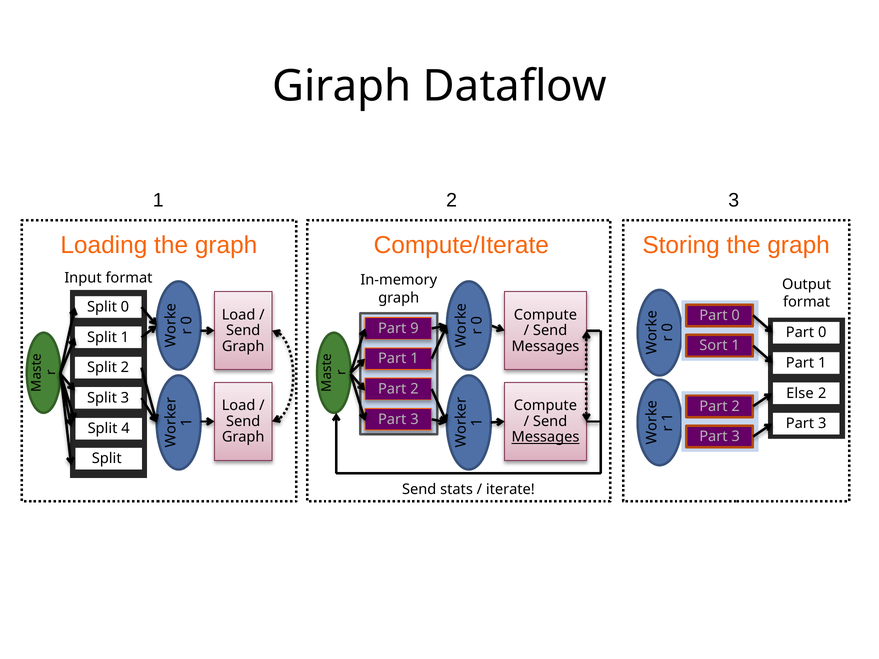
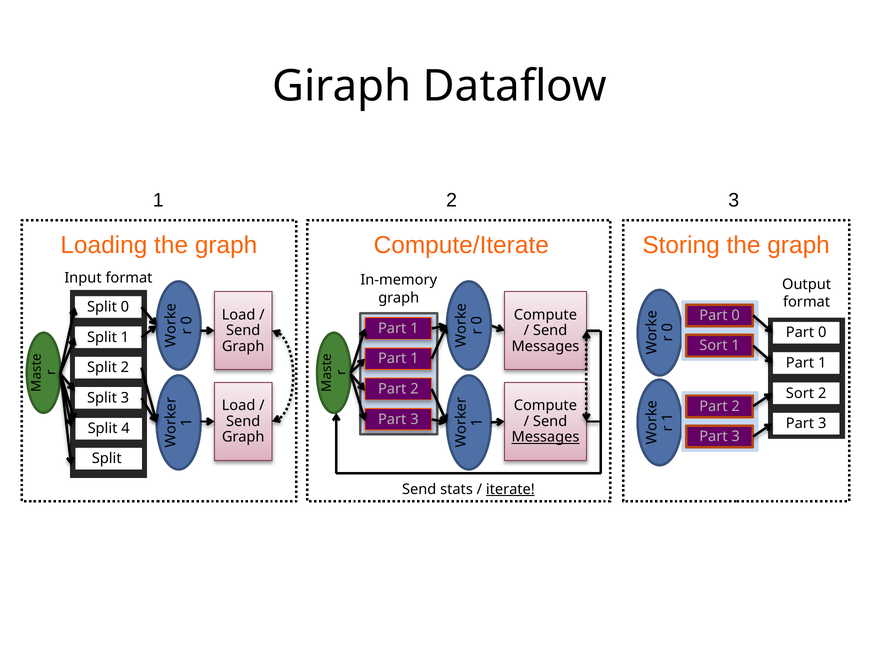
9 at (414, 328): 9 -> 1
Else at (800, 393): Else -> Sort
iterate underline: none -> present
